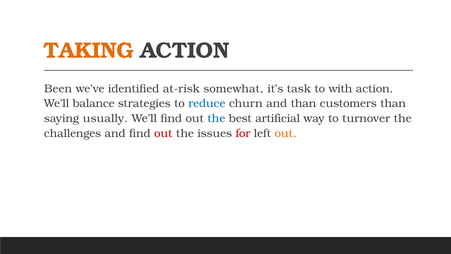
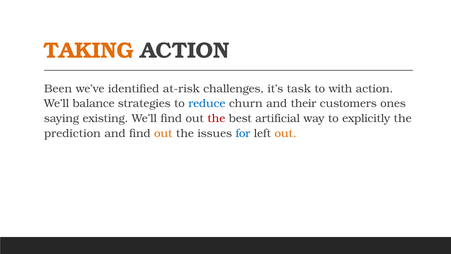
somewhat: somewhat -> challenges
and than: than -> their
customers than: than -> ones
usually: usually -> existing
the at (216, 118) colour: blue -> red
turnover: turnover -> explicitly
challenges: challenges -> prediction
out at (163, 133) colour: red -> orange
for colour: red -> blue
